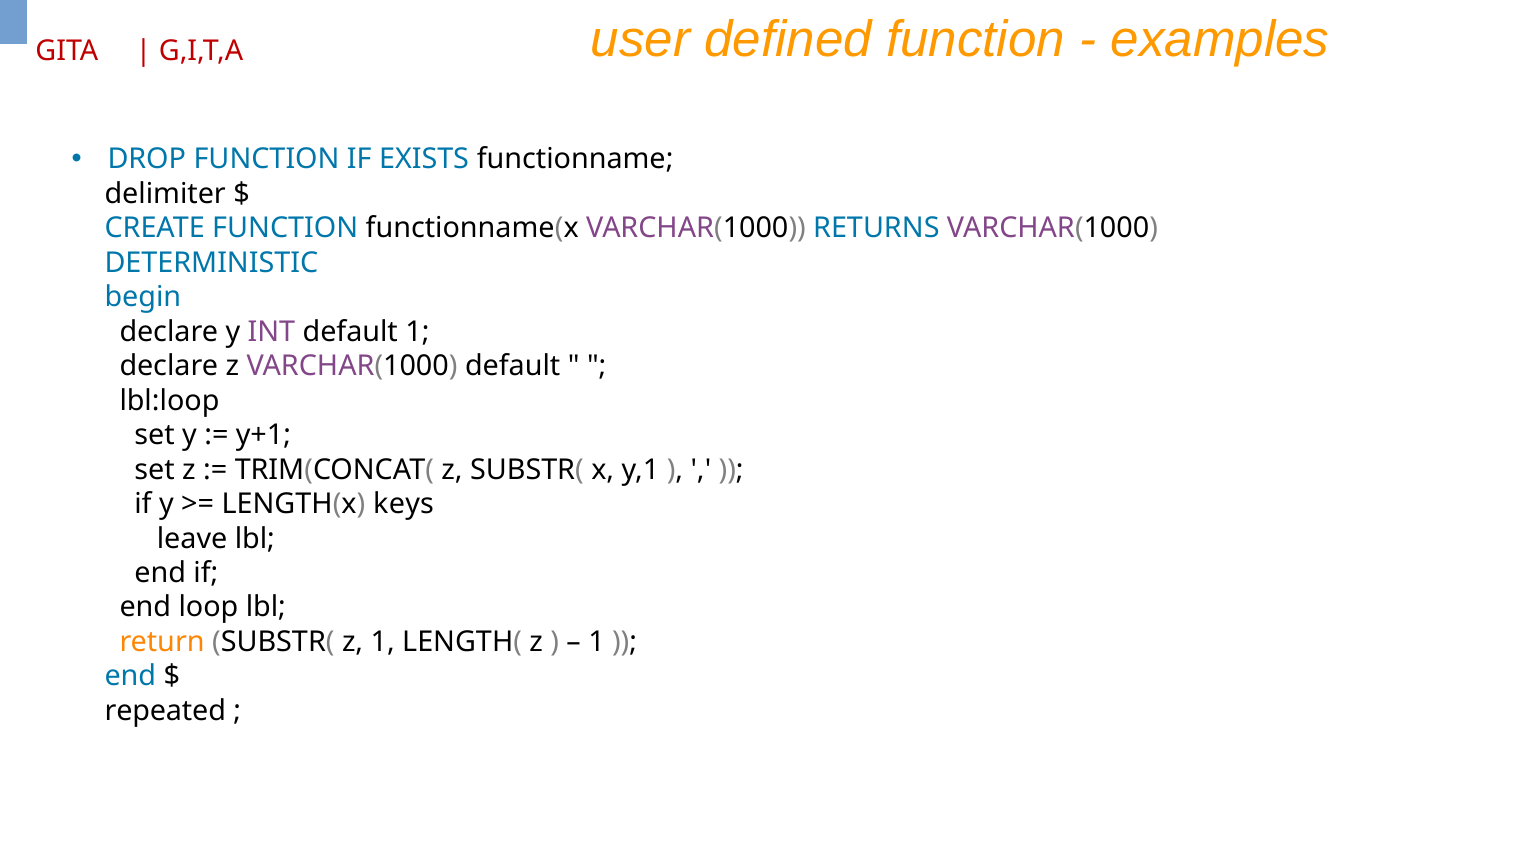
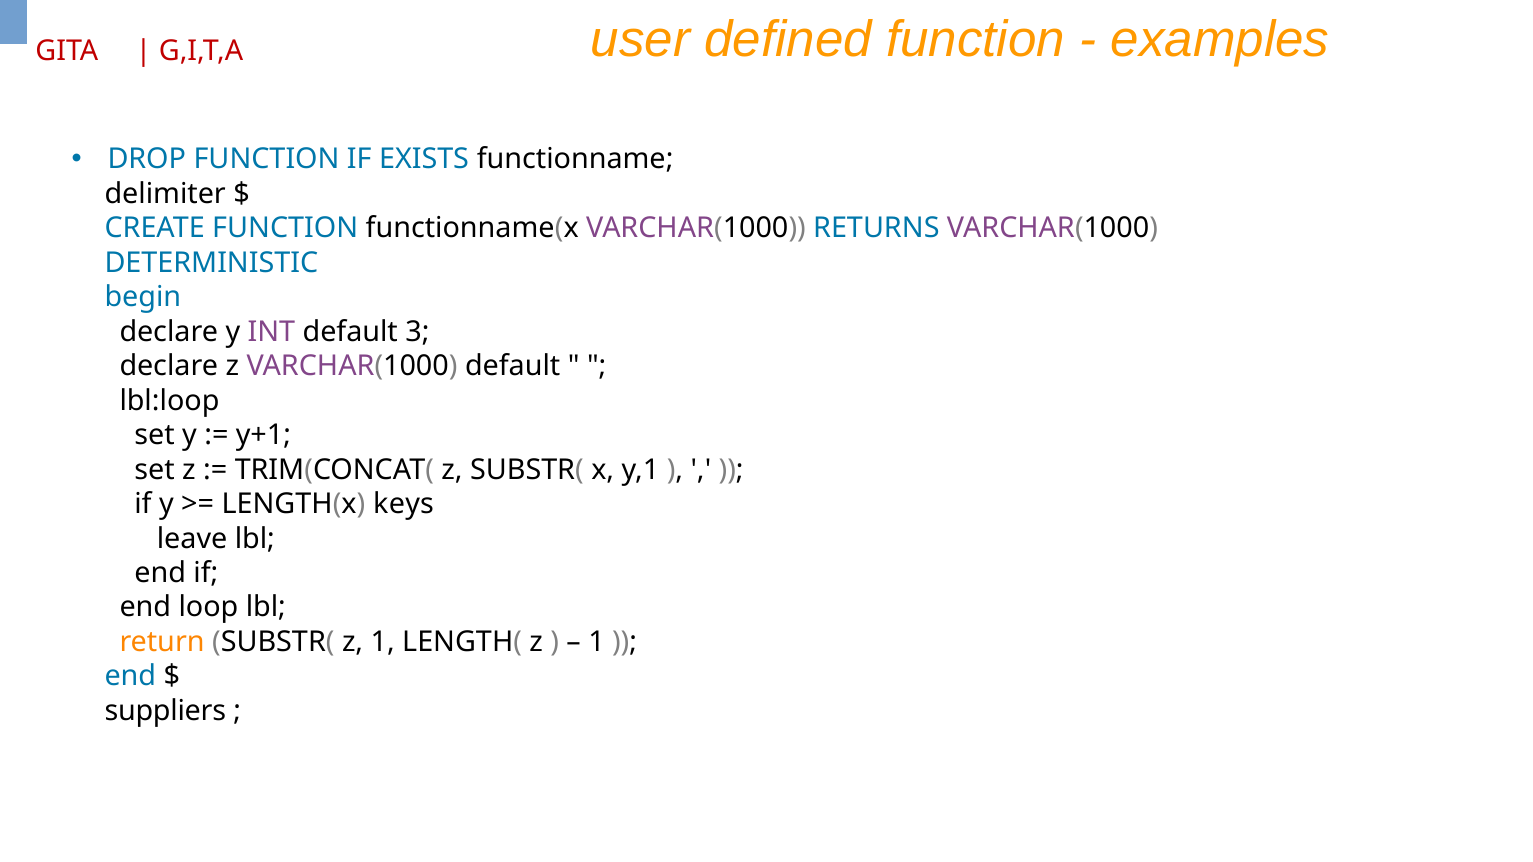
default 1: 1 -> 3
repeated: repeated -> suppliers
